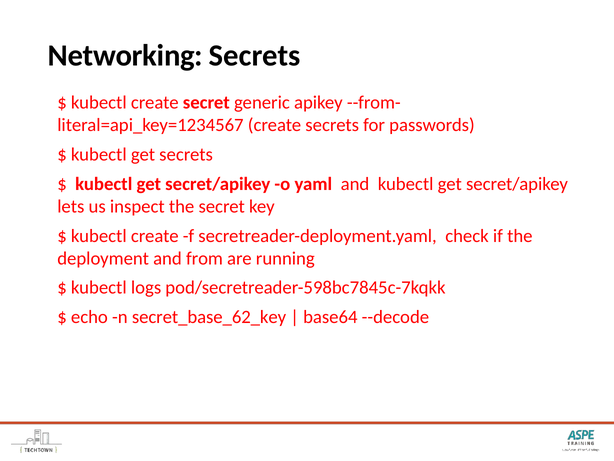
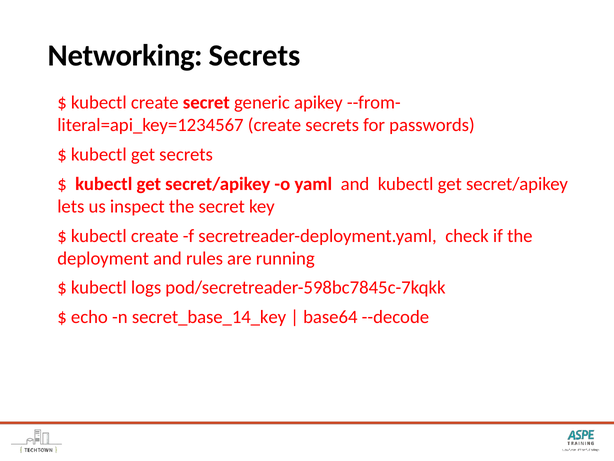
from: from -> rules
secret_base_62_key: secret_base_62_key -> secret_base_14_key
